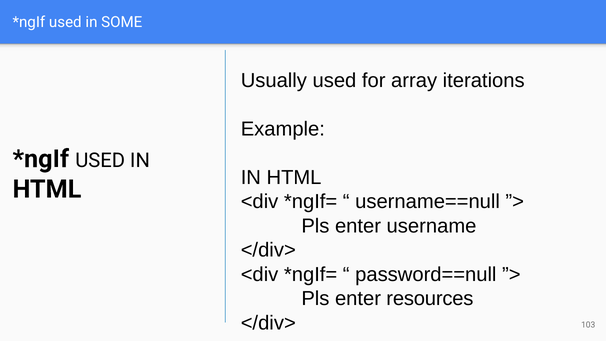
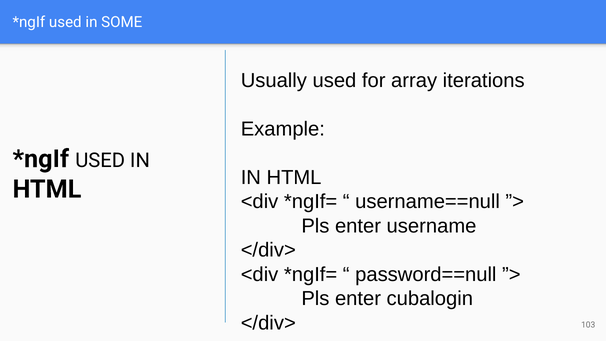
resources: resources -> cubalogin
